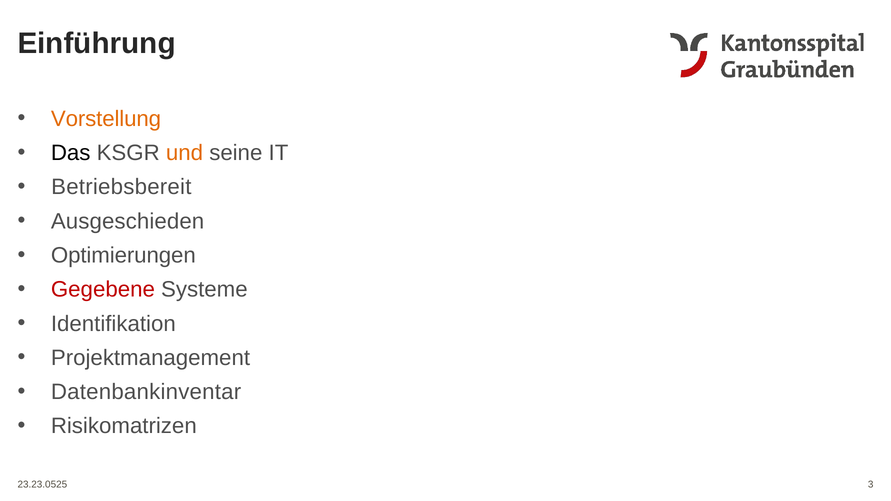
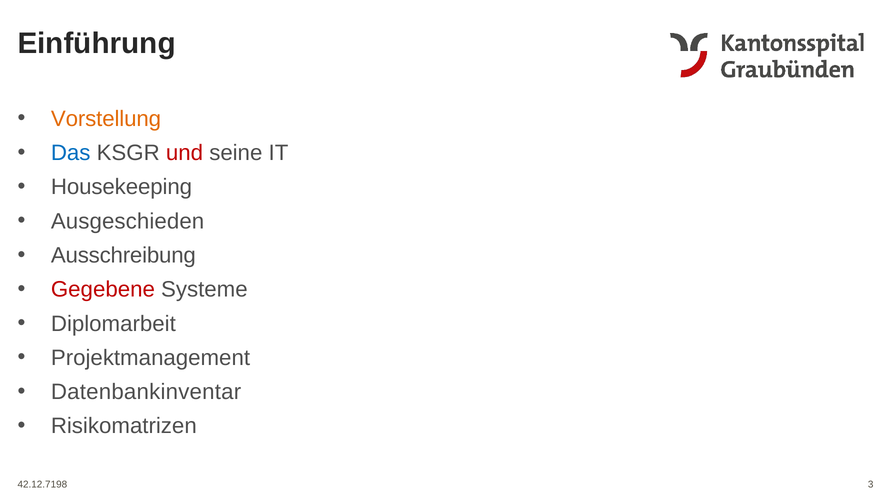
Das colour: black -> blue
und colour: orange -> red
Betriebsbereit: Betriebsbereit -> Housekeeping
Optimierungen: Optimierungen -> Ausschreibung
Identifikation: Identifikation -> Diplomarbeit
23.23.0525: 23.23.0525 -> 42.12.7198
